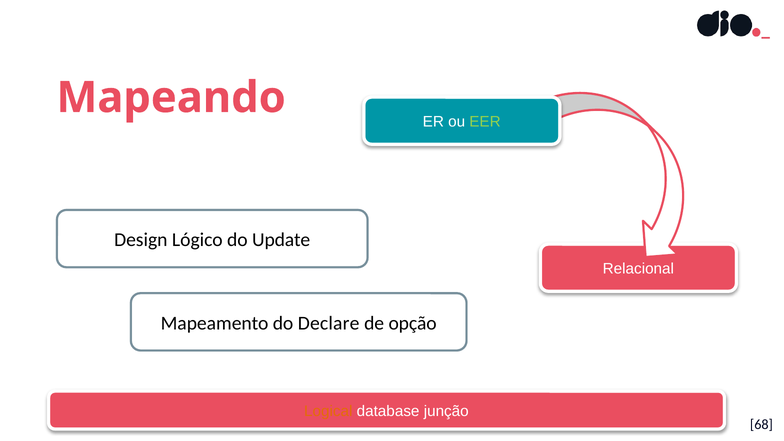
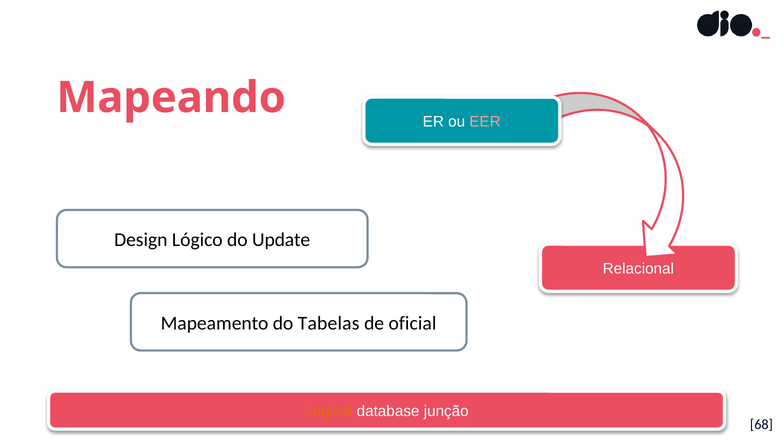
EER colour: light green -> pink
Declare: Declare -> Tabelas
opção: opção -> oficial
